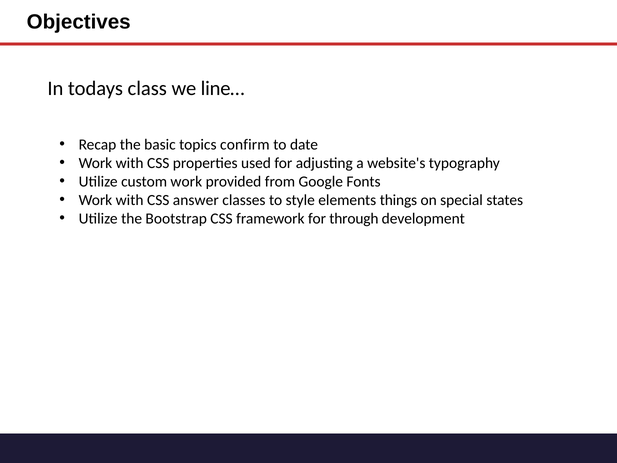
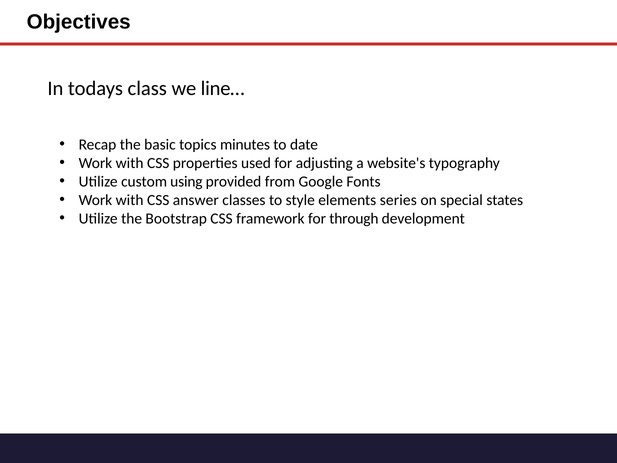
confirm: confirm -> minutes
custom work: work -> using
things: things -> series
